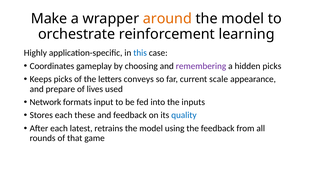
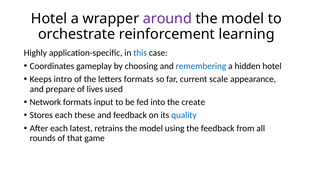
Make at (49, 19): Make -> Hotel
around colour: orange -> purple
remembering colour: purple -> blue
hidden picks: picks -> hotel
Keeps picks: picks -> intro
letters conveys: conveys -> formats
inputs: inputs -> create
